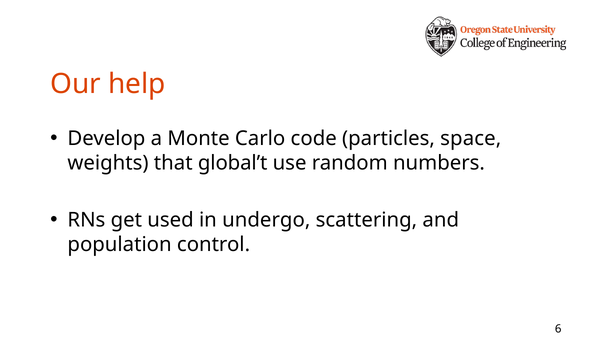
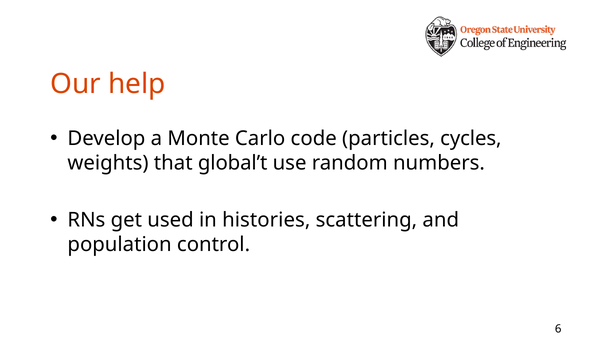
space: space -> cycles
undergo: undergo -> histories
